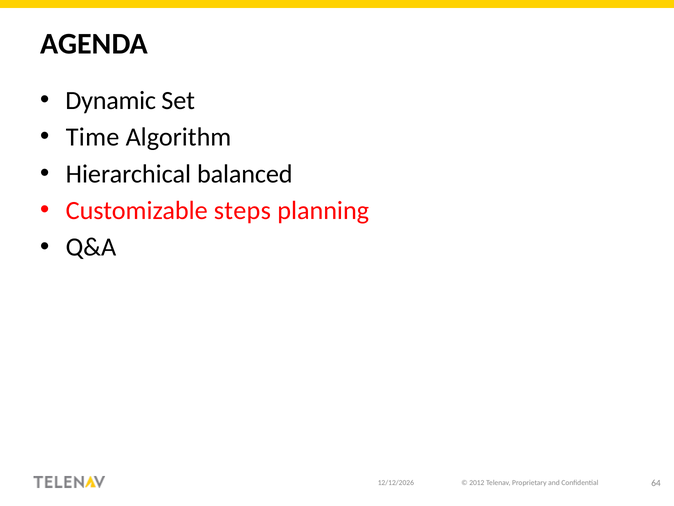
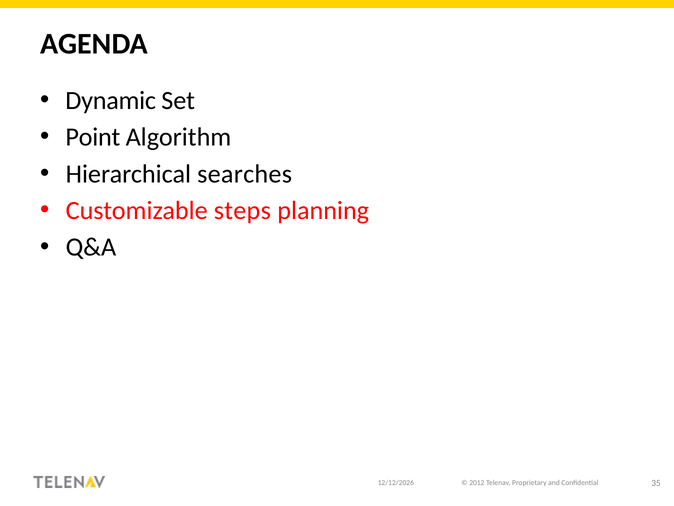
Time: Time -> Point
balanced: balanced -> searches
64: 64 -> 35
